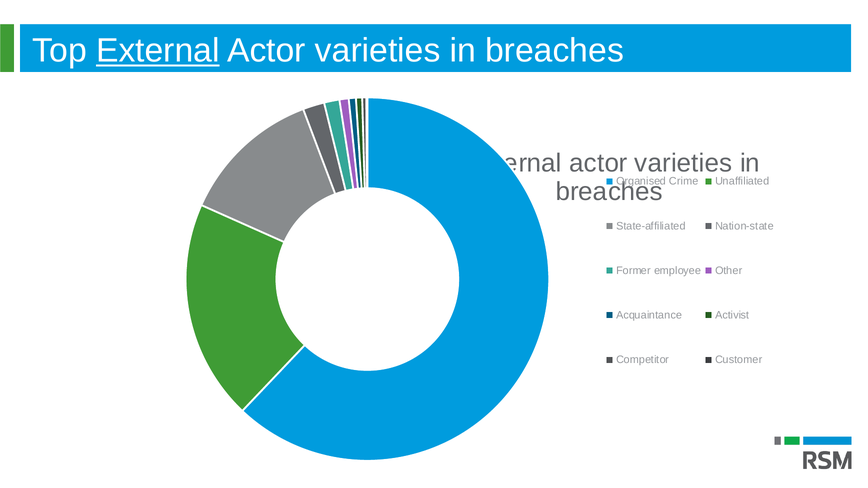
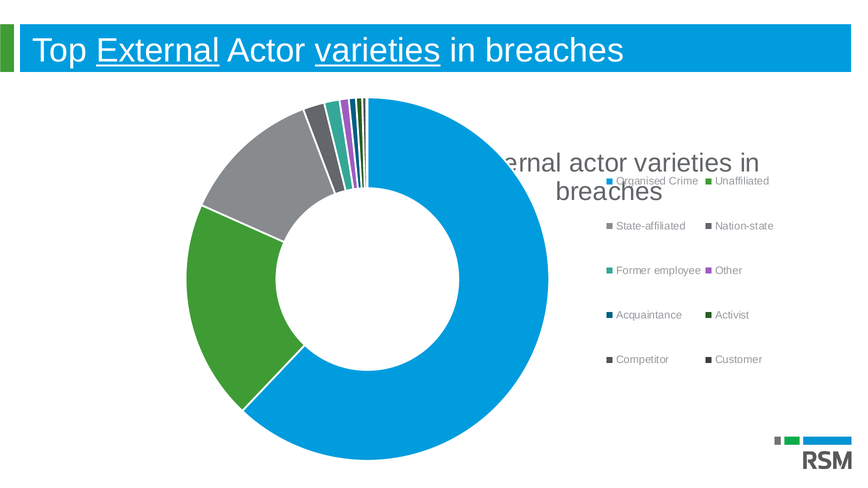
varieties at (378, 51) underline: none -> present
